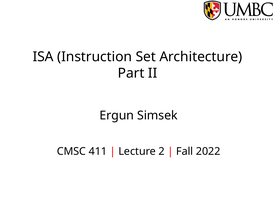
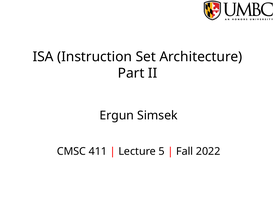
2: 2 -> 5
